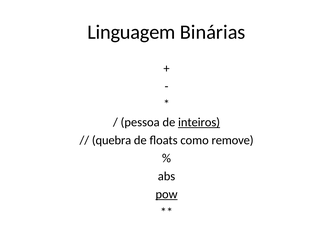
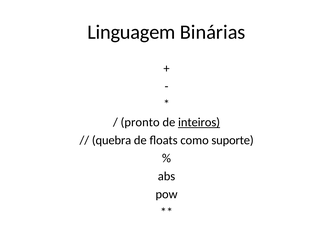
pessoa: pessoa -> pronto
remove: remove -> suporte
pow underline: present -> none
